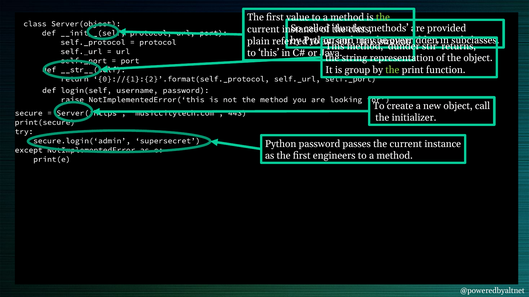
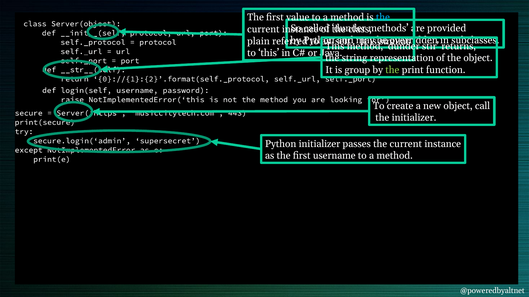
the at (383, 17) colour: light green -> light blue
Python password: password -> initializer
first engineers: engineers -> username
